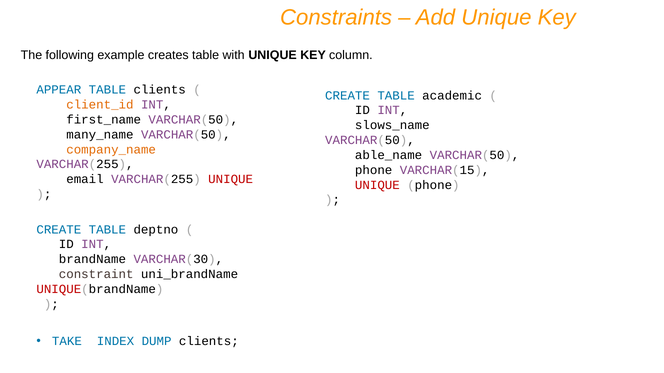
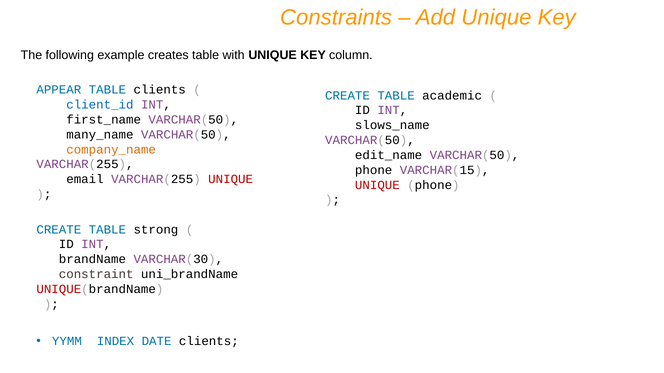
client_id colour: orange -> blue
able_name: able_name -> edit_name
deptno: deptno -> strong
TAKE: TAKE -> YYMM
DUMP: DUMP -> DATE
